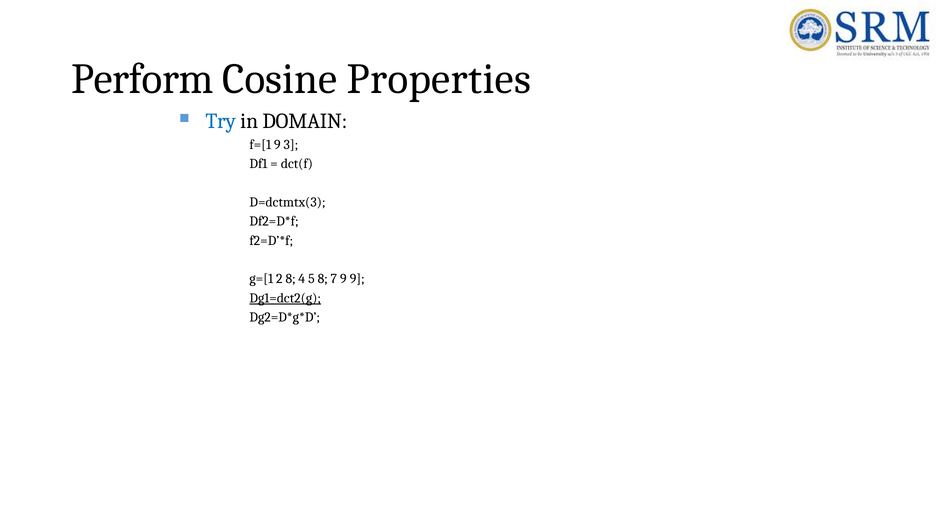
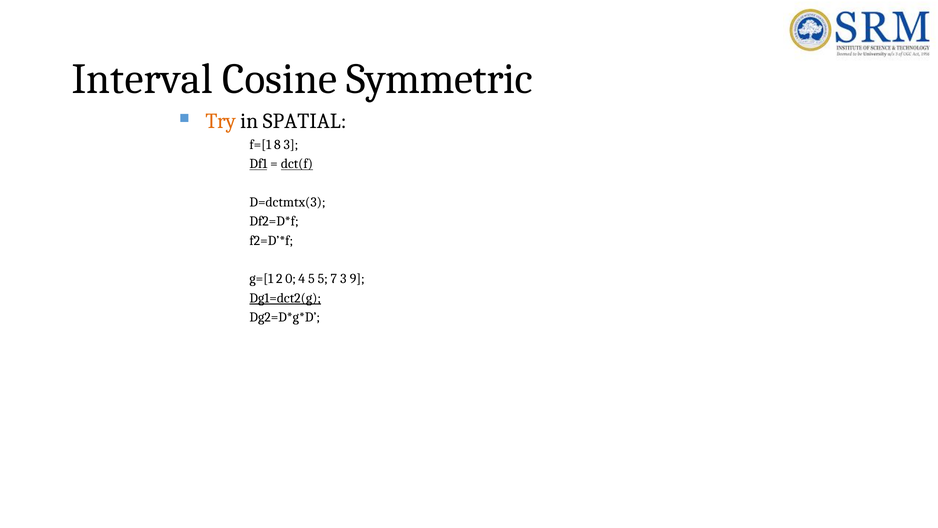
Perform: Perform -> Interval
Properties: Properties -> Symmetric
Try colour: blue -> orange
DOMAIN: DOMAIN -> SPATIAL
f=[1 9: 9 -> 8
Df1 underline: none -> present
dct(f underline: none -> present
2 8: 8 -> 0
5 8: 8 -> 5
7 9: 9 -> 3
